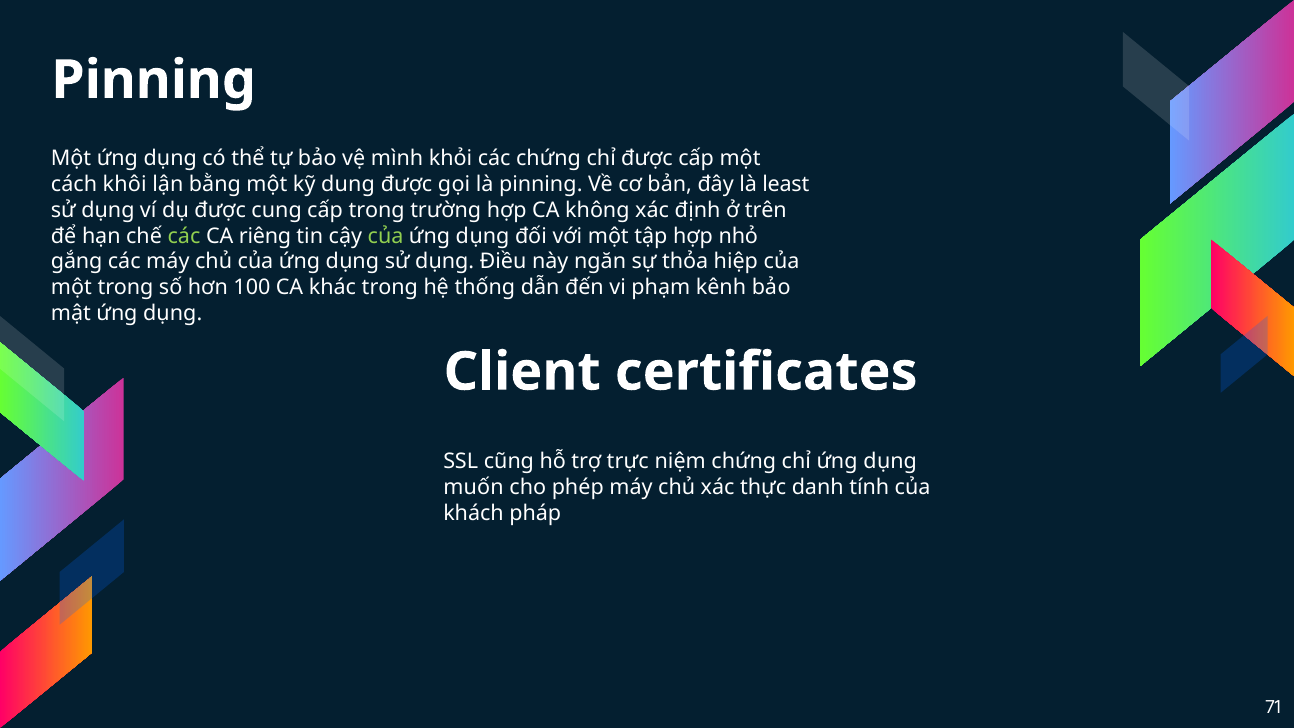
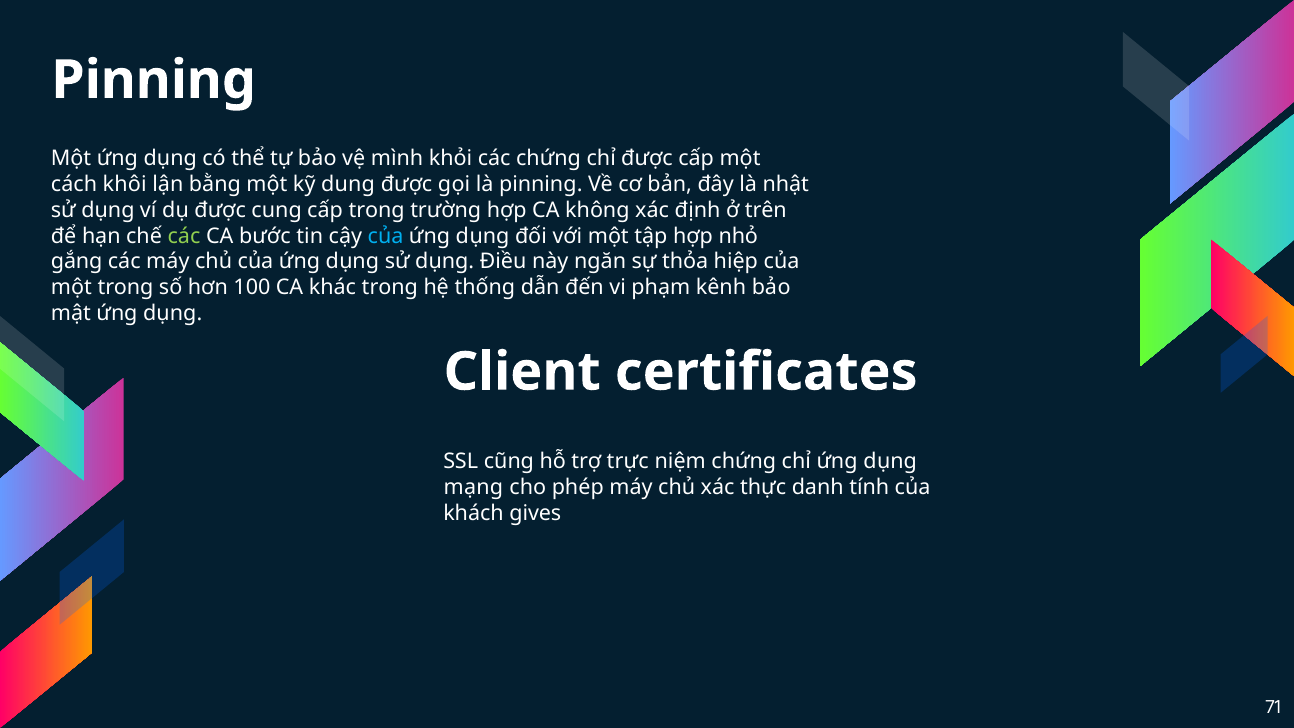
least: least -> nhật
riêng: riêng -> bước
của at (386, 236) colour: light green -> light blue
muốn: muốn -> mạng
pháp: pháp -> gives
